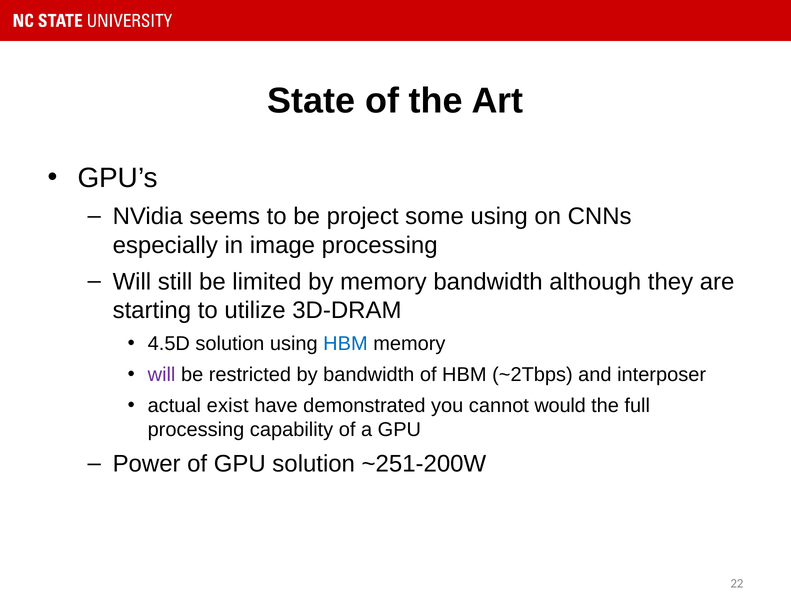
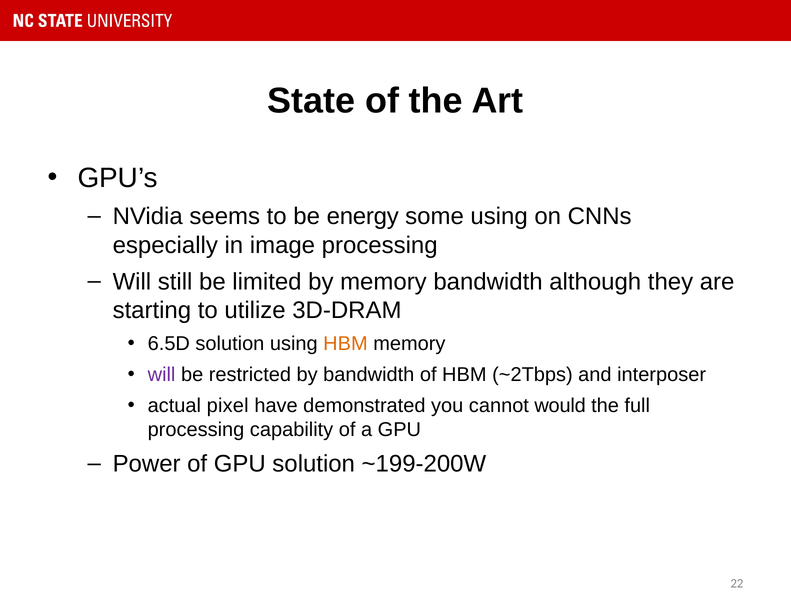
project: project -> energy
4.5D: 4.5D -> 6.5D
HBM at (345, 344) colour: blue -> orange
exist: exist -> pixel
~251-200W: ~251-200W -> ~199-200W
